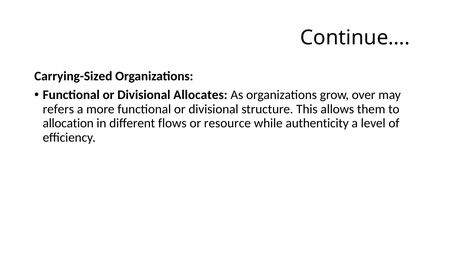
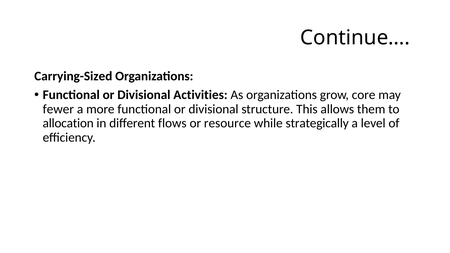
Allocates: Allocates -> Activities
over: over -> core
refers: refers -> fewer
authenticity: authenticity -> strategically
